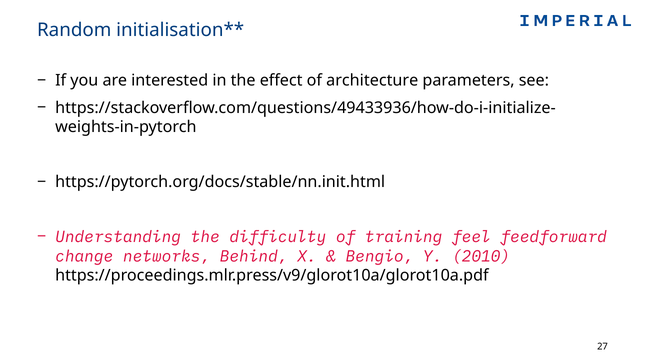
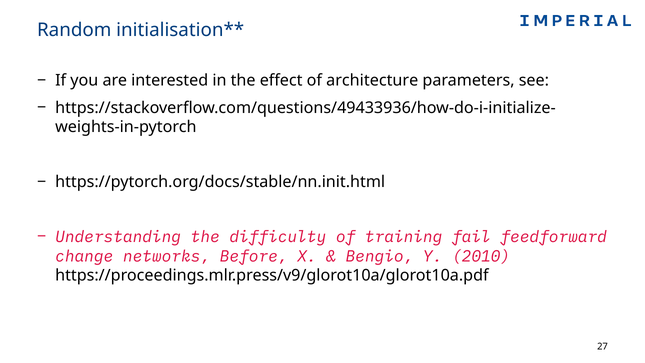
feel: feel -> fail
Behind: Behind -> Before
